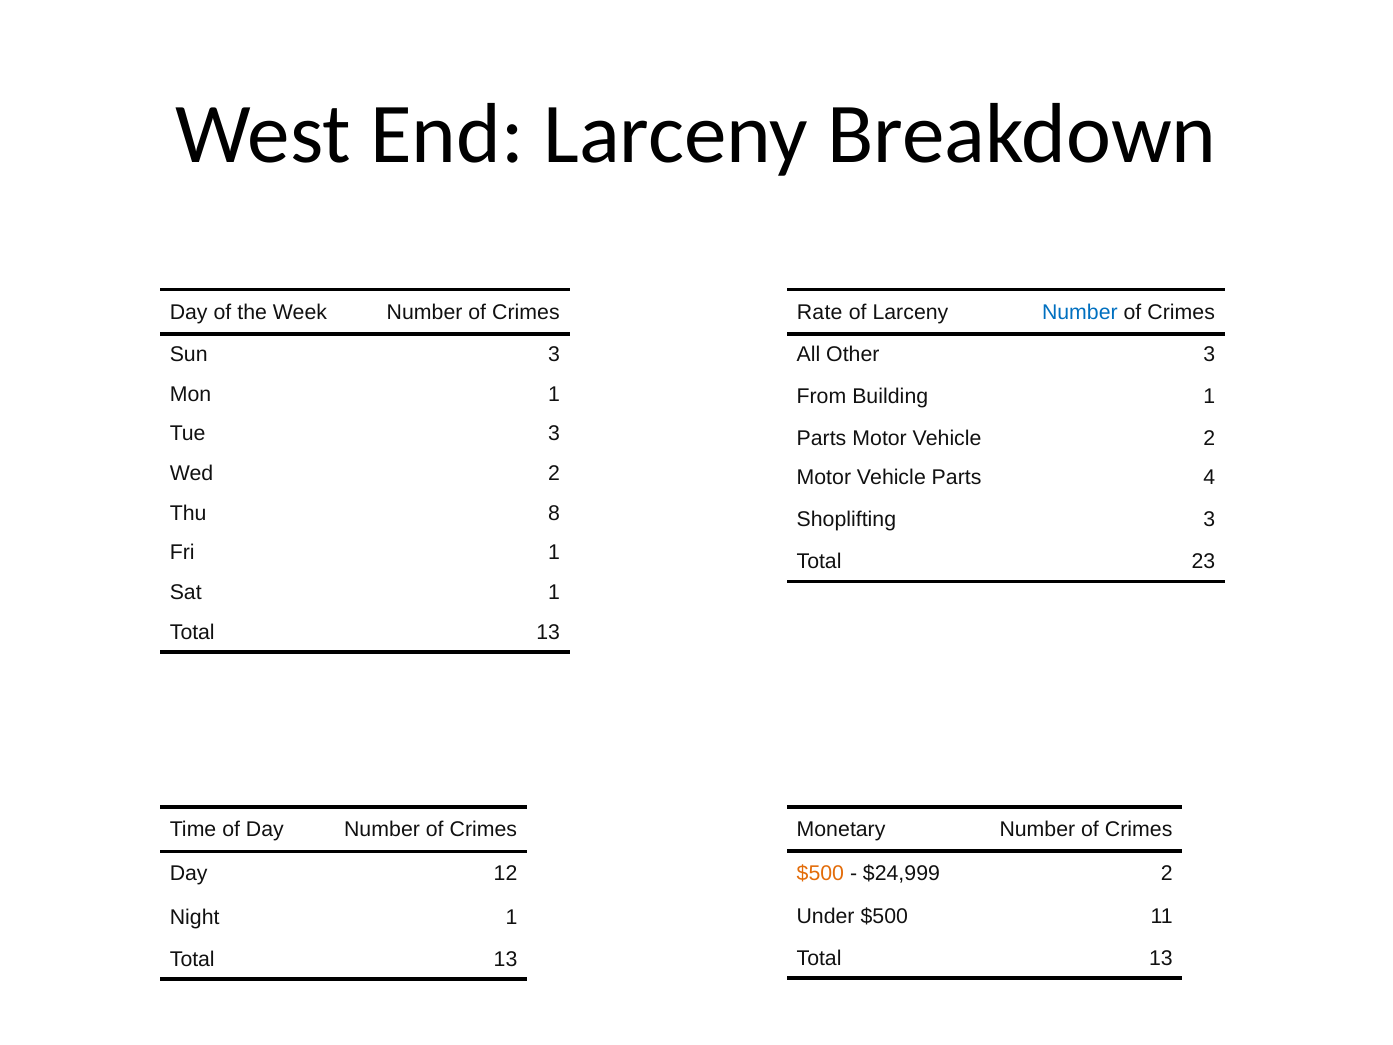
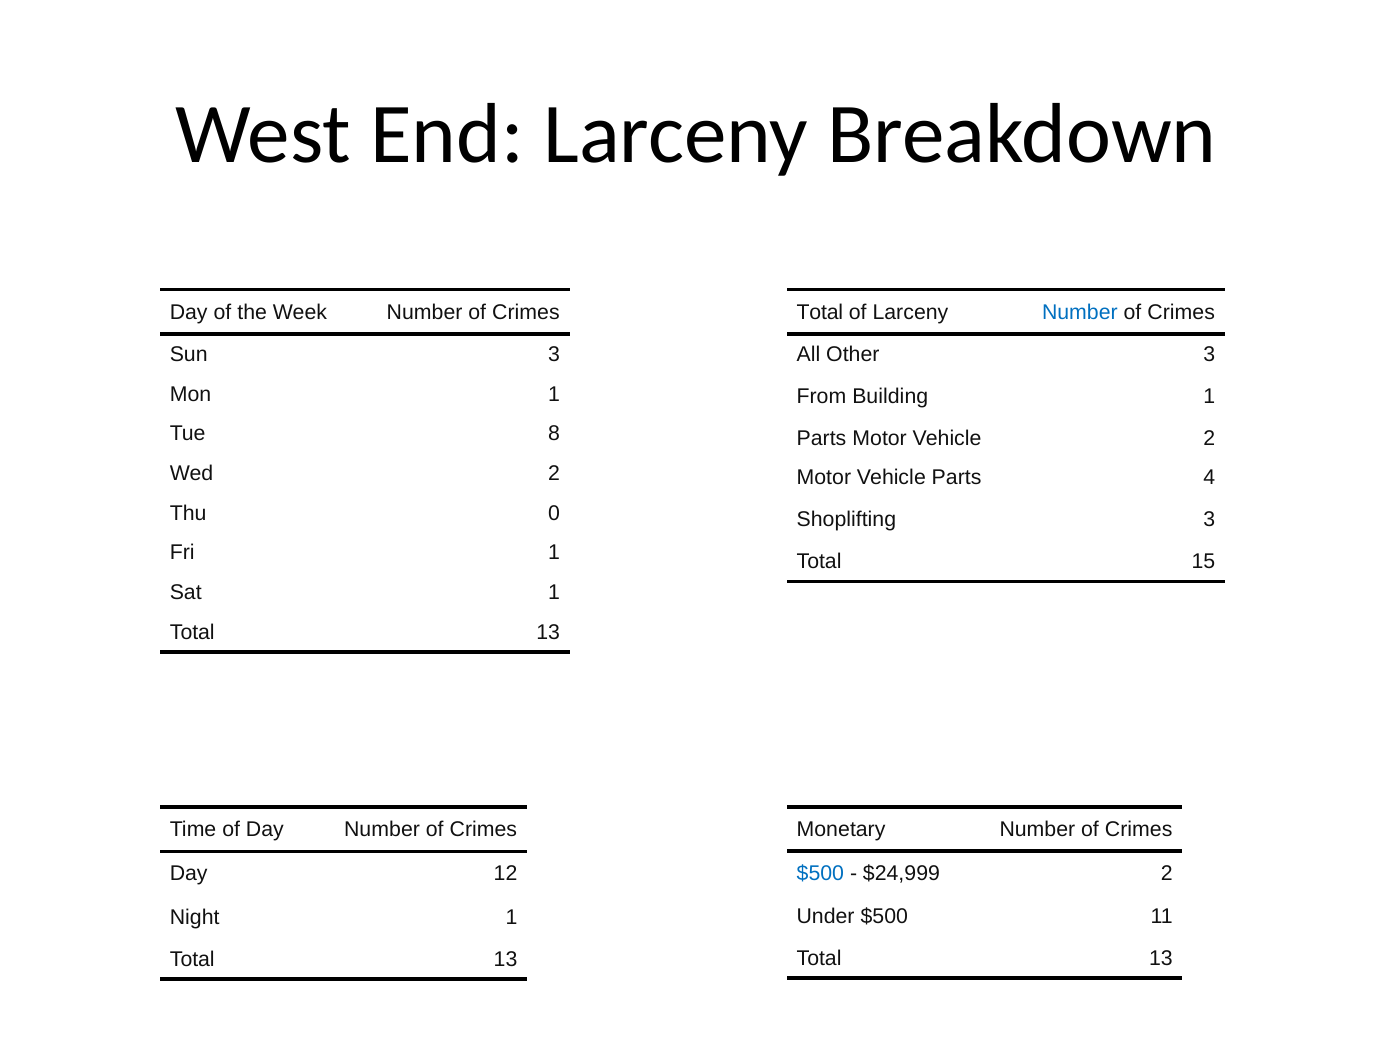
Rate at (820, 312): Rate -> Total
Tue 3: 3 -> 8
8: 8 -> 0
23: 23 -> 15
$500 at (820, 873) colour: orange -> blue
